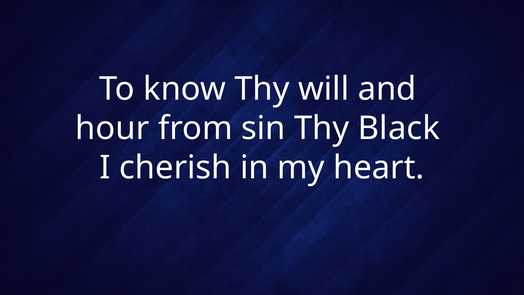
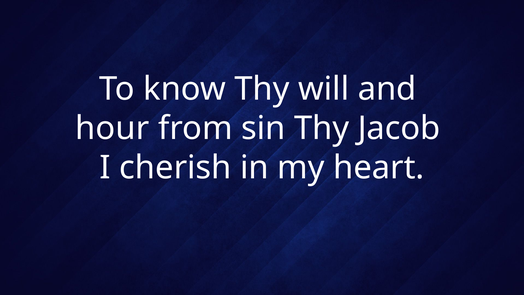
Black: Black -> Jacob
